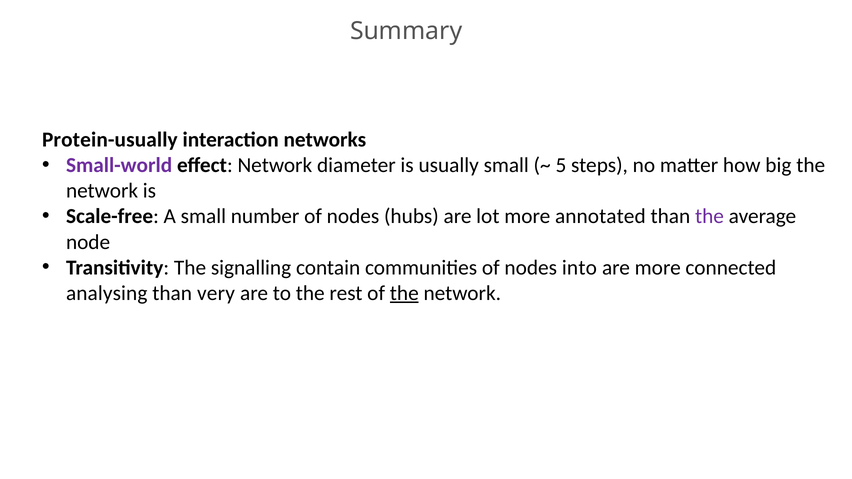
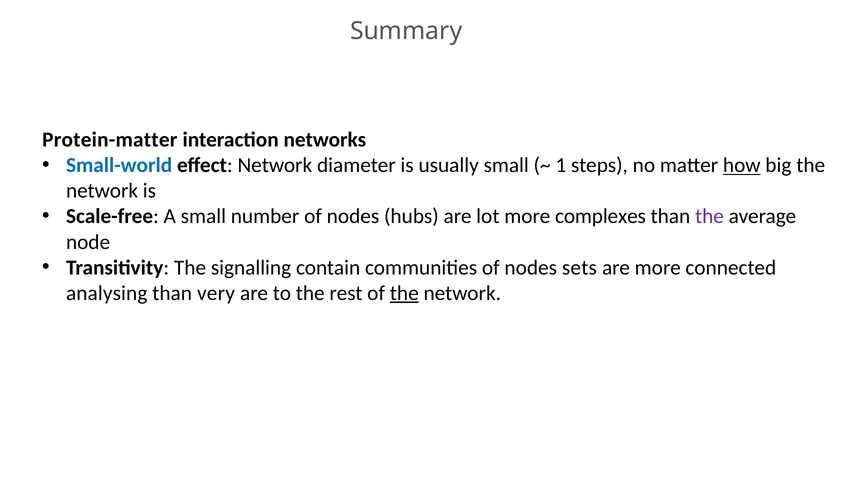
Protein-usually: Protein-usually -> Protein-matter
Small-world colour: purple -> blue
5: 5 -> 1
how underline: none -> present
annotated: annotated -> complexes
into: into -> sets
